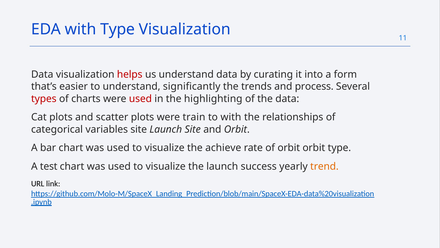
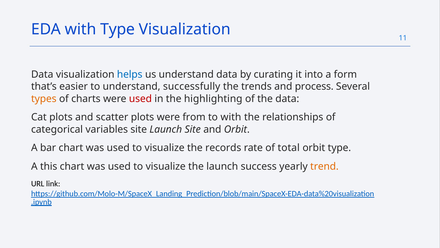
helps colour: red -> blue
significantly: significantly -> successfully
types colour: red -> orange
train: train -> from
achieve: achieve -> records
of orbit: orbit -> total
test: test -> this
